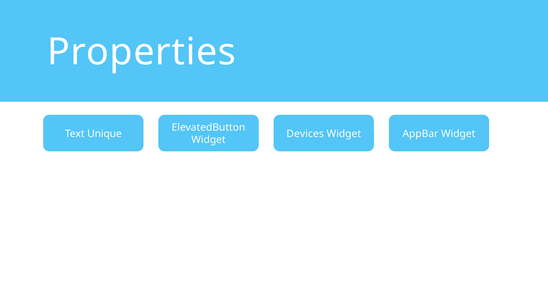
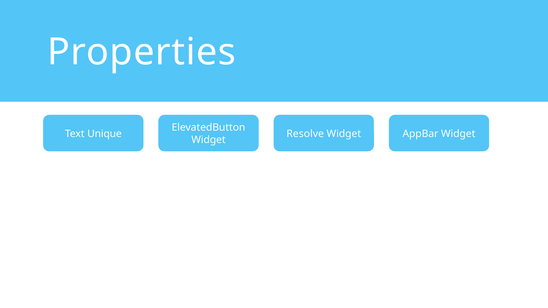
Devices: Devices -> Resolve
